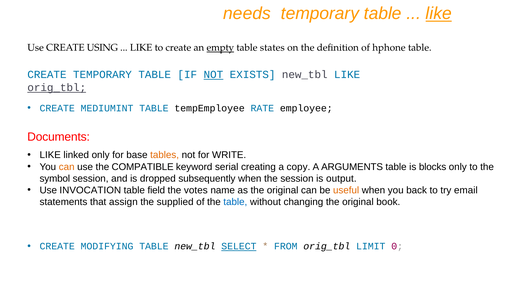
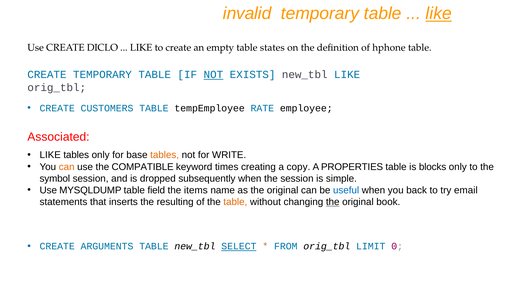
needs: needs -> invalid
USING: USING -> DICLO
empty underline: present -> none
orig_tbl at (57, 88) underline: present -> none
MEDIUMINT: MEDIUMINT -> CUSTOMERS
Documents: Documents -> Associated
LIKE linked: linked -> tables
serial: serial -> times
ARGUMENTS: ARGUMENTS -> PROPERTIES
output: output -> simple
INVOCATION: INVOCATION -> MYSQLDUMP
votes: votes -> items
useful colour: orange -> blue
assign: assign -> inserts
supplied: supplied -> resulting
table at (235, 202) colour: blue -> orange
the at (333, 202) underline: none -> present
MODIFYING: MODIFYING -> ARGUMENTS
